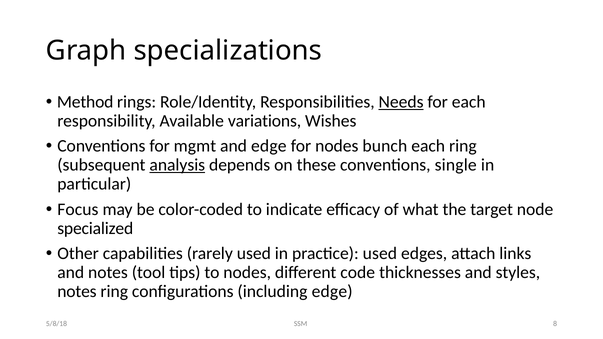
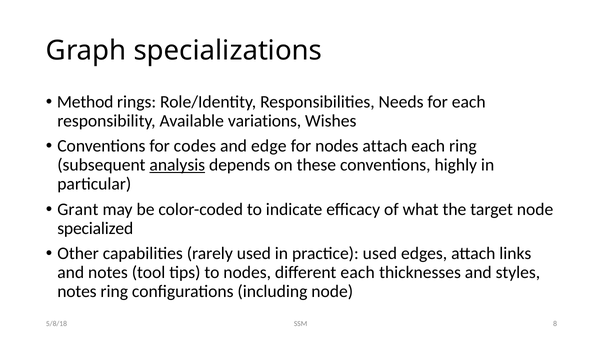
Needs underline: present -> none
mgmt: mgmt -> codes
nodes bunch: bunch -> attach
single: single -> highly
Focus: Focus -> Grant
different code: code -> each
including edge: edge -> node
